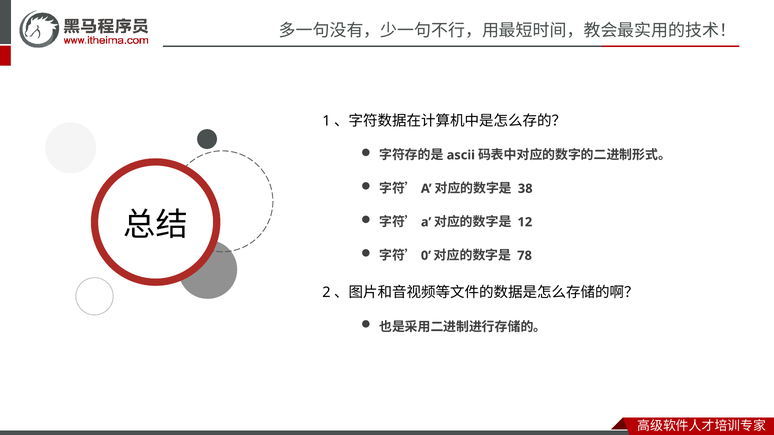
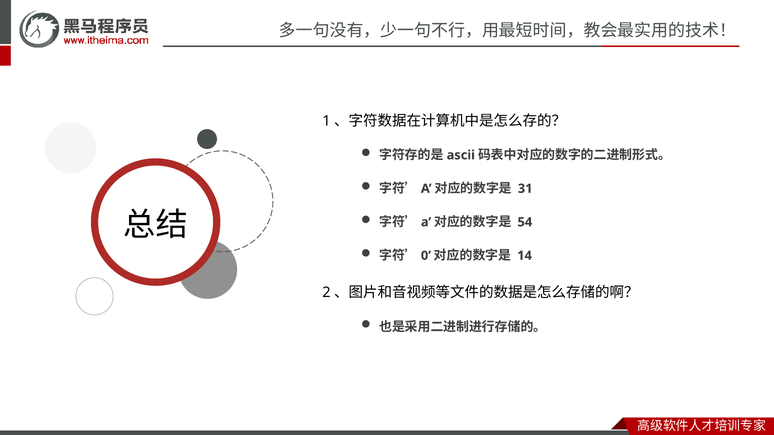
38: 38 -> 31
12: 12 -> 54
78: 78 -> 14
